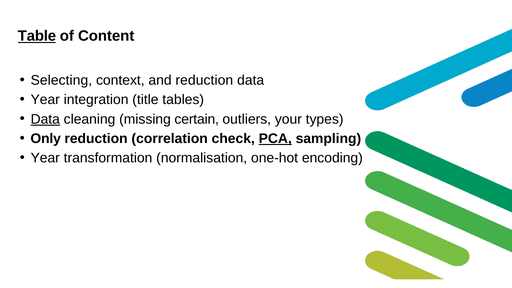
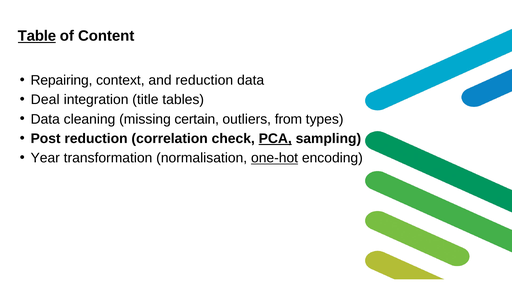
Selecting: Selecting -> Repairing
Year at (45, 100): Year -> Deal
Data at (45, 119) underline: present -> none
your: your -> from
Only: Only -> Post
one-hot underline: none -> present
